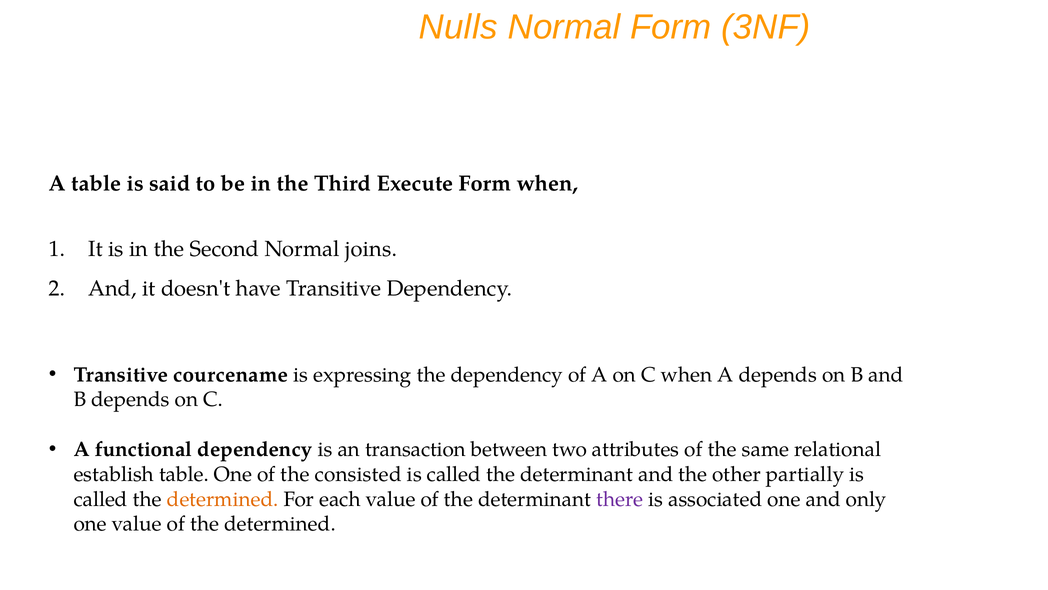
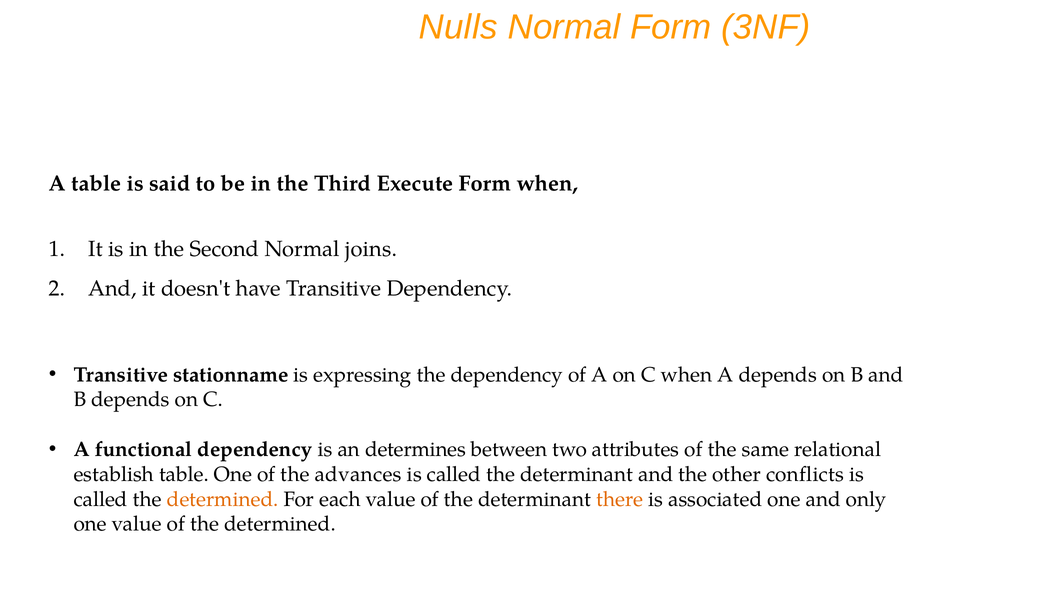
courcename: courcename -> stationname
transaction: transaction -> determines
consisted: consisted -> advances
partially: partially -> conflicts
there colour: purple -> orange
